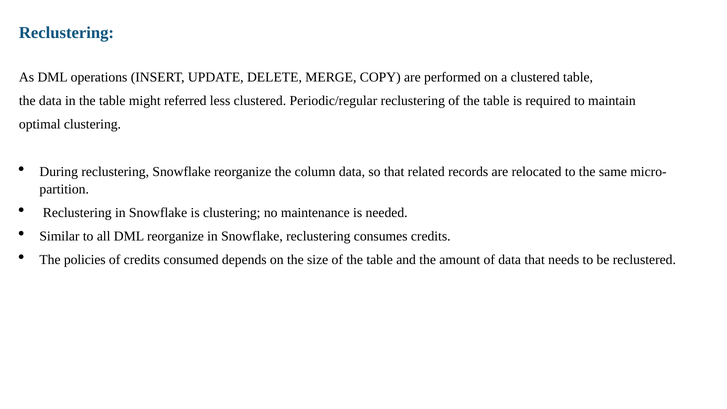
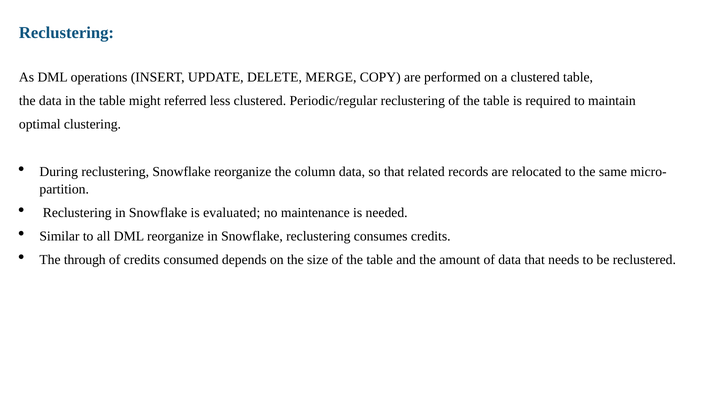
is clustering: clustering -> evaluated
policies: policies -> through
